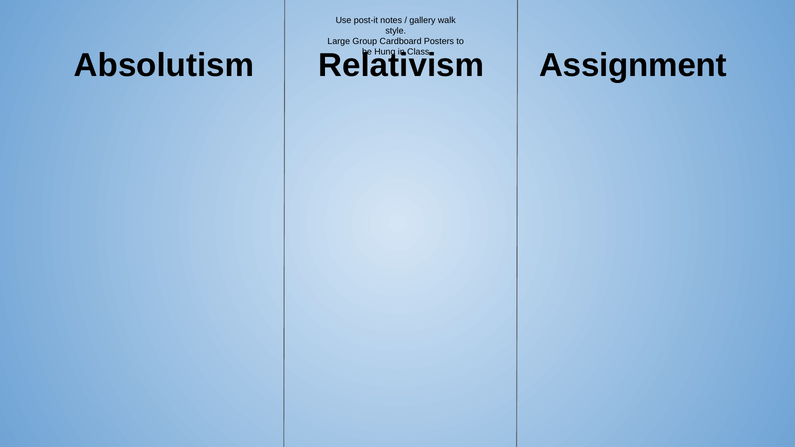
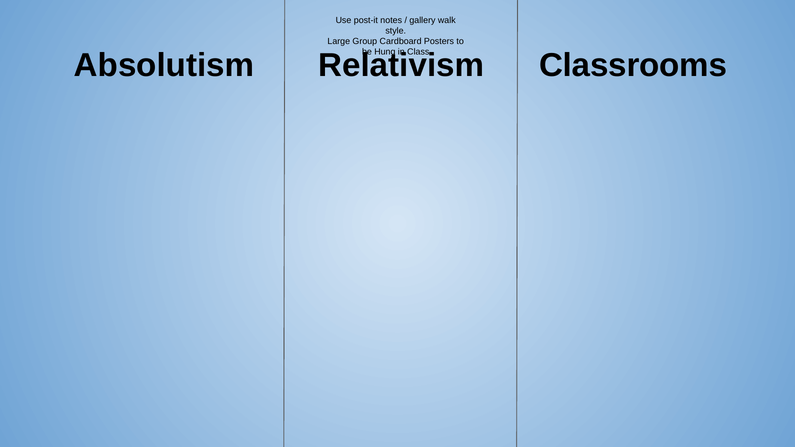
Assignment: Assignment -> Classrooms
